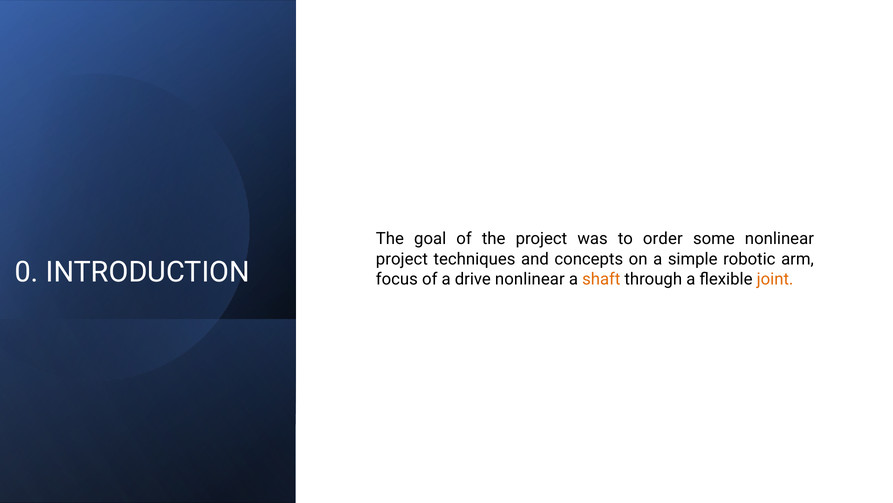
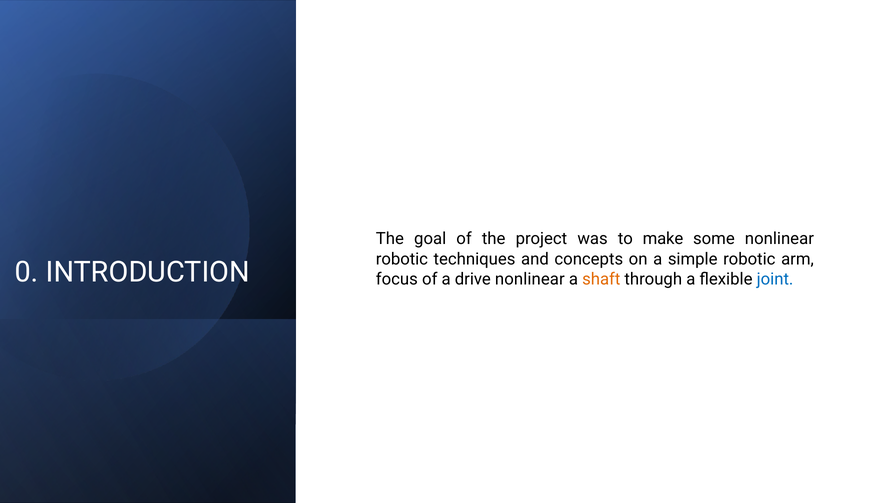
order: order -> make
project at (402, 259): project -> robotic
joint colour: orange -> blue
